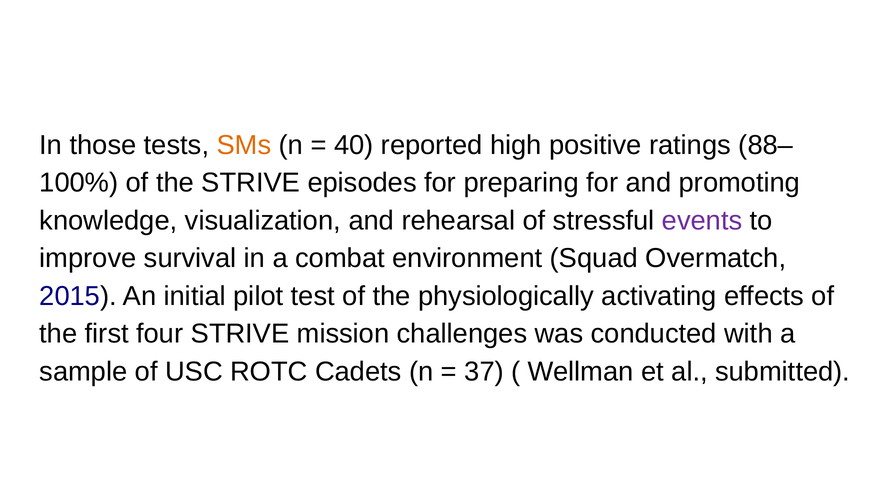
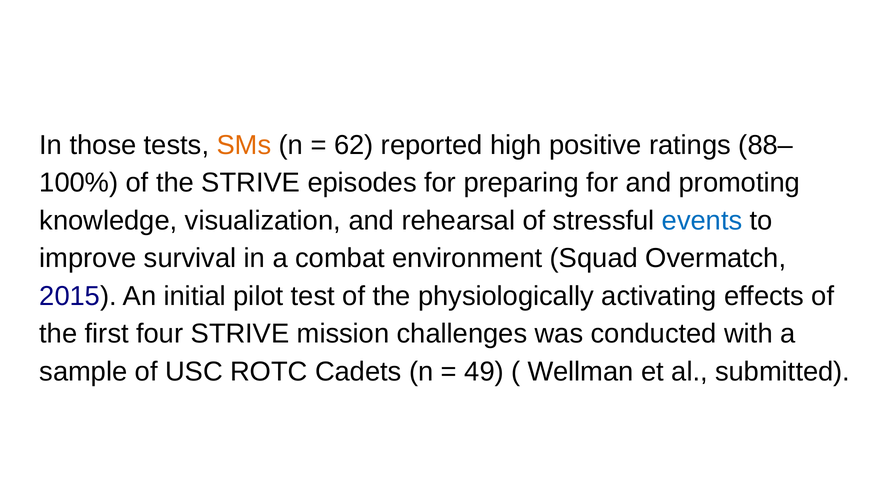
40: 40 -> 62
events colour: purple -> blue
37: 37 -> 49
